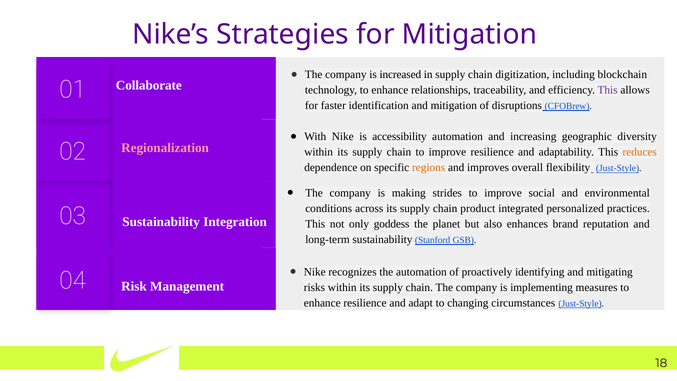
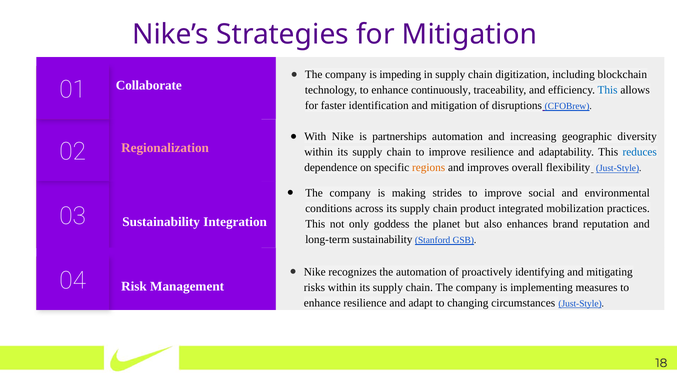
increased: increased -> impeding
relationships: relationships -> continuously
This at (608, 90) colour: purple -> blue
accessibility: accessibility -> partnerships
reduces colour: orange -> blue
personalized: personalized -> mobilization
